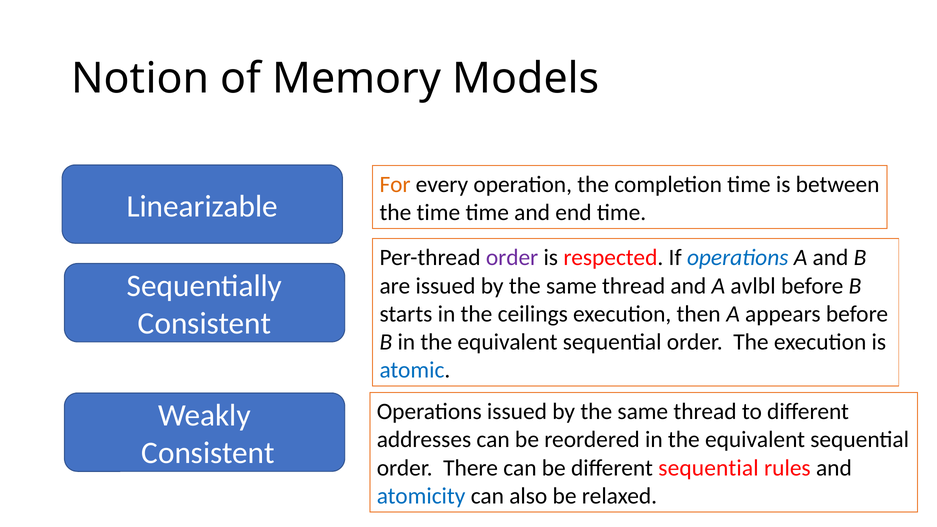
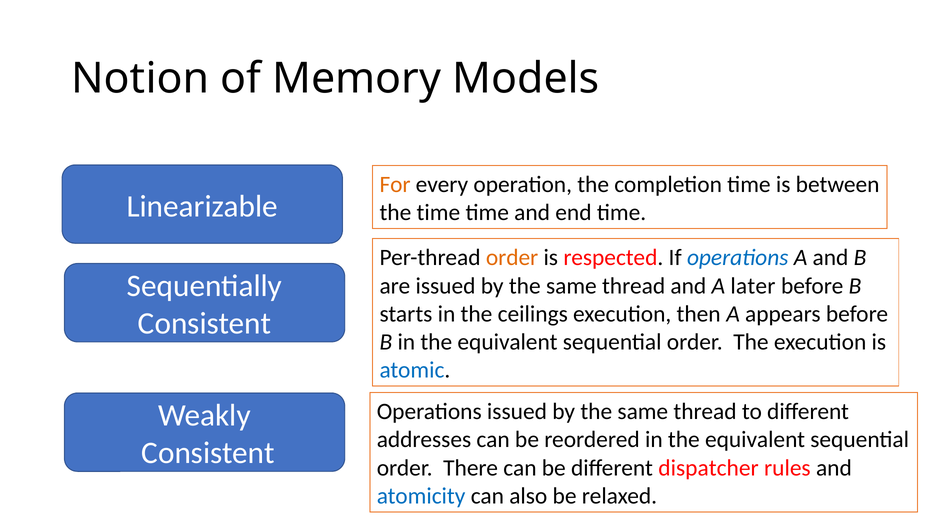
order at (512, 258) colour: purple -> orange
avlbl: avlbl -> later
different sequential: sequential -> dispatcher
